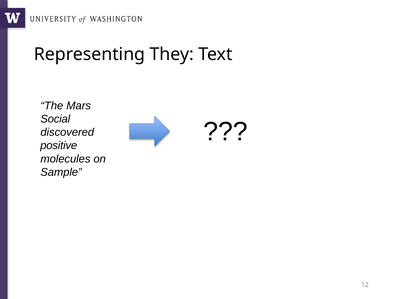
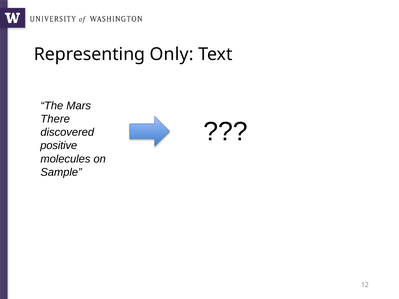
They: They -> Only
Social: Social -> There
